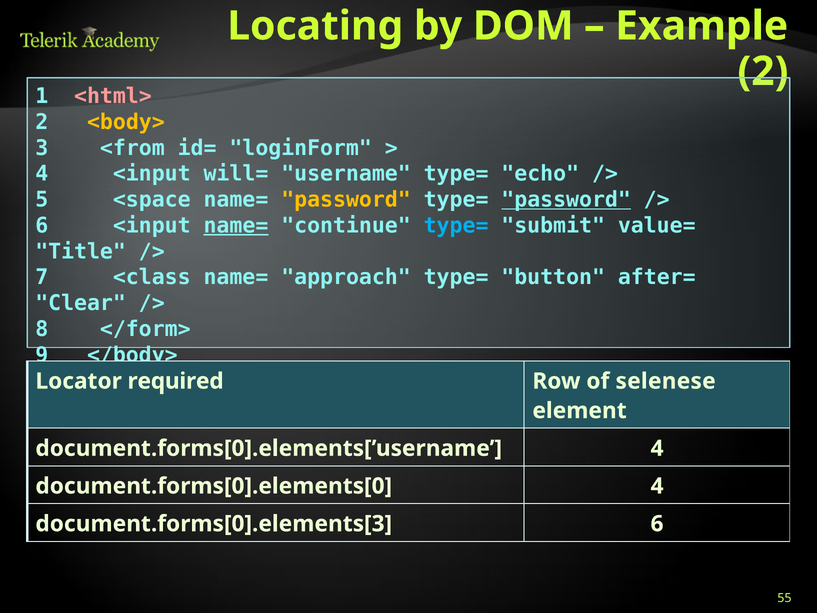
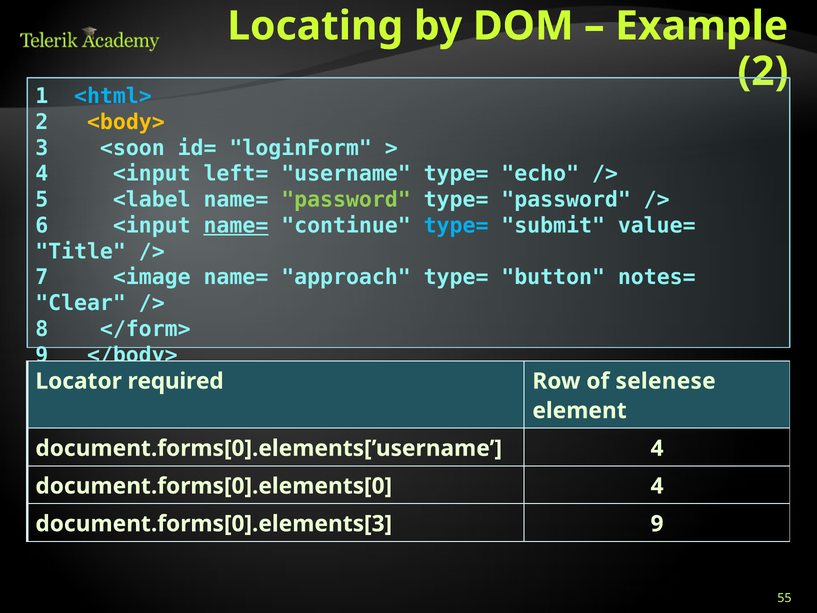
<html> at (113, 96) colour: pink -> light blue
<from: <from -> <soon
will=: will= -> left=
<space: <space -> <label
password at (346, 200) colour: yellow -> light green
password at (566, 200) underline: present -> none
<class: <class -> <image
after=: after= -> notes=
document.forms[0].elements[3 6: 6 -> 9
